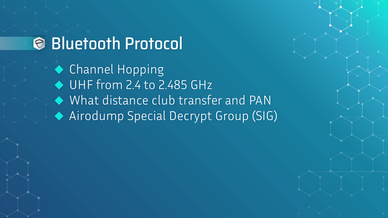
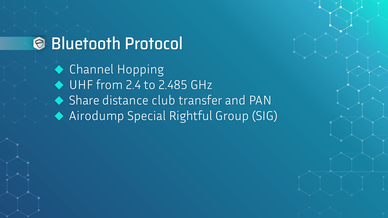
What: What -> Share
Decrypt: Decrypt -> Rightful
